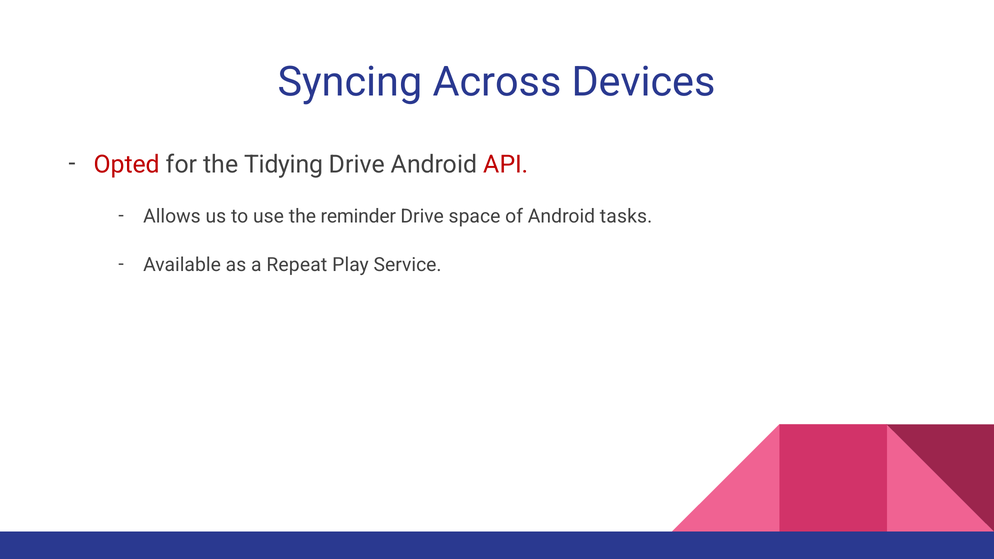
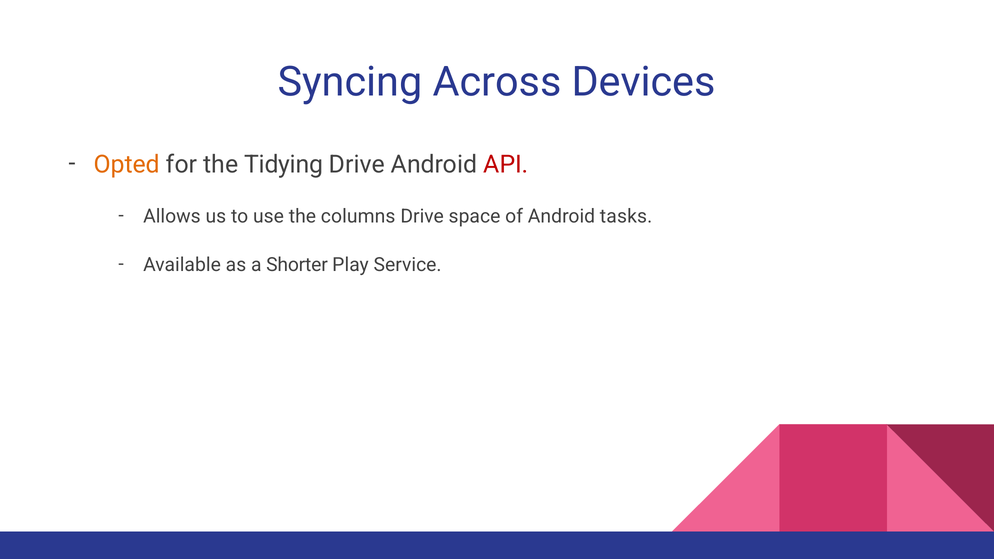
Opted colour: red -> orange
reminder: reminder -> columns
Repeat: Repeat -> Shorter
